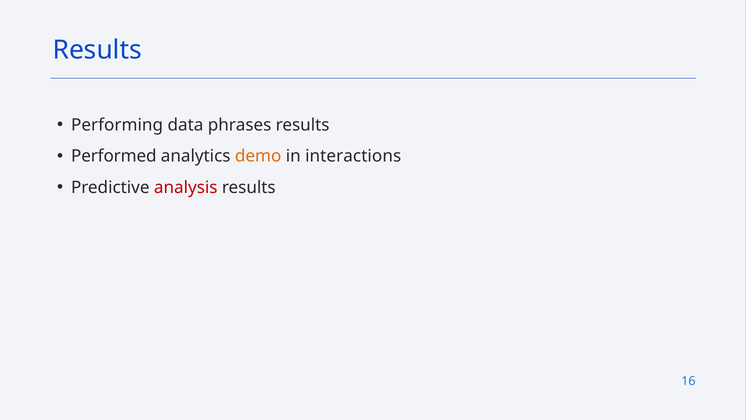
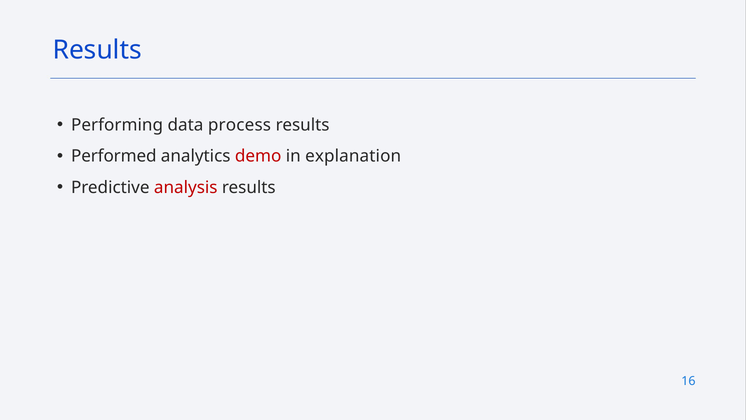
phrases: phrases -> process
demo colour: orange -> red
interactions: interactions -> explanation
